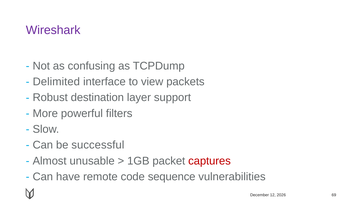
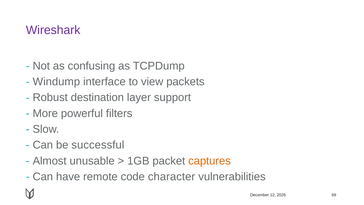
Delimited: Delimited -> Windump
captures colour: red -> orange
sequence: sequence -> character
